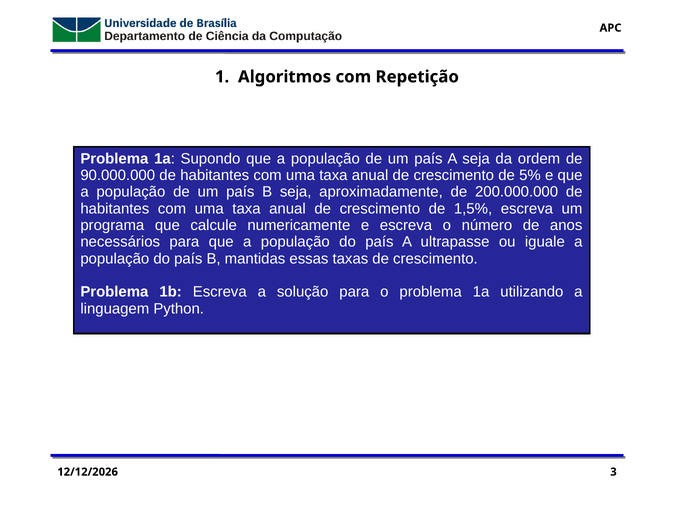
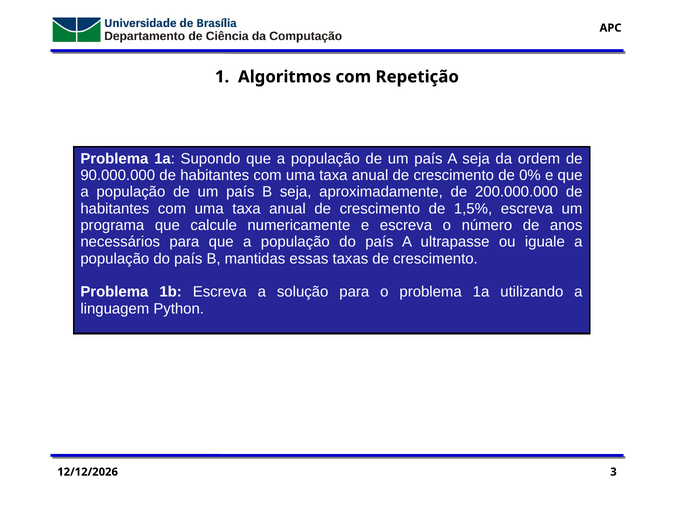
5%: 5% -> 0%
